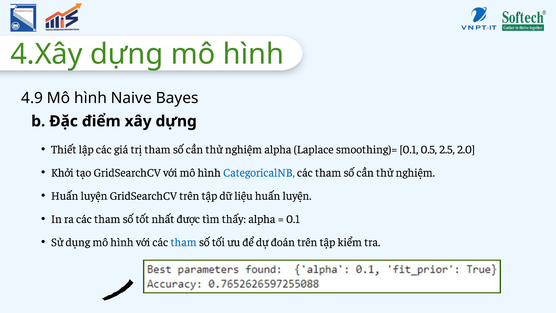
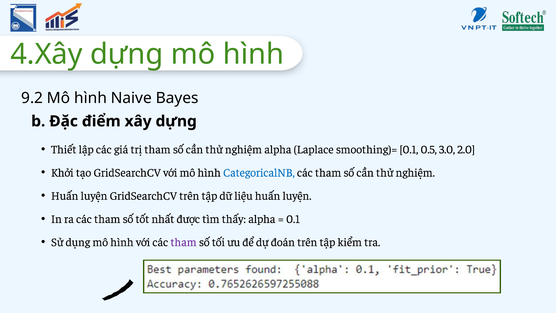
4.9: 4.9 -> 9.2
2.5: 2.5 -> 3.0
tham at (184, 242) colour: blue -> purple
